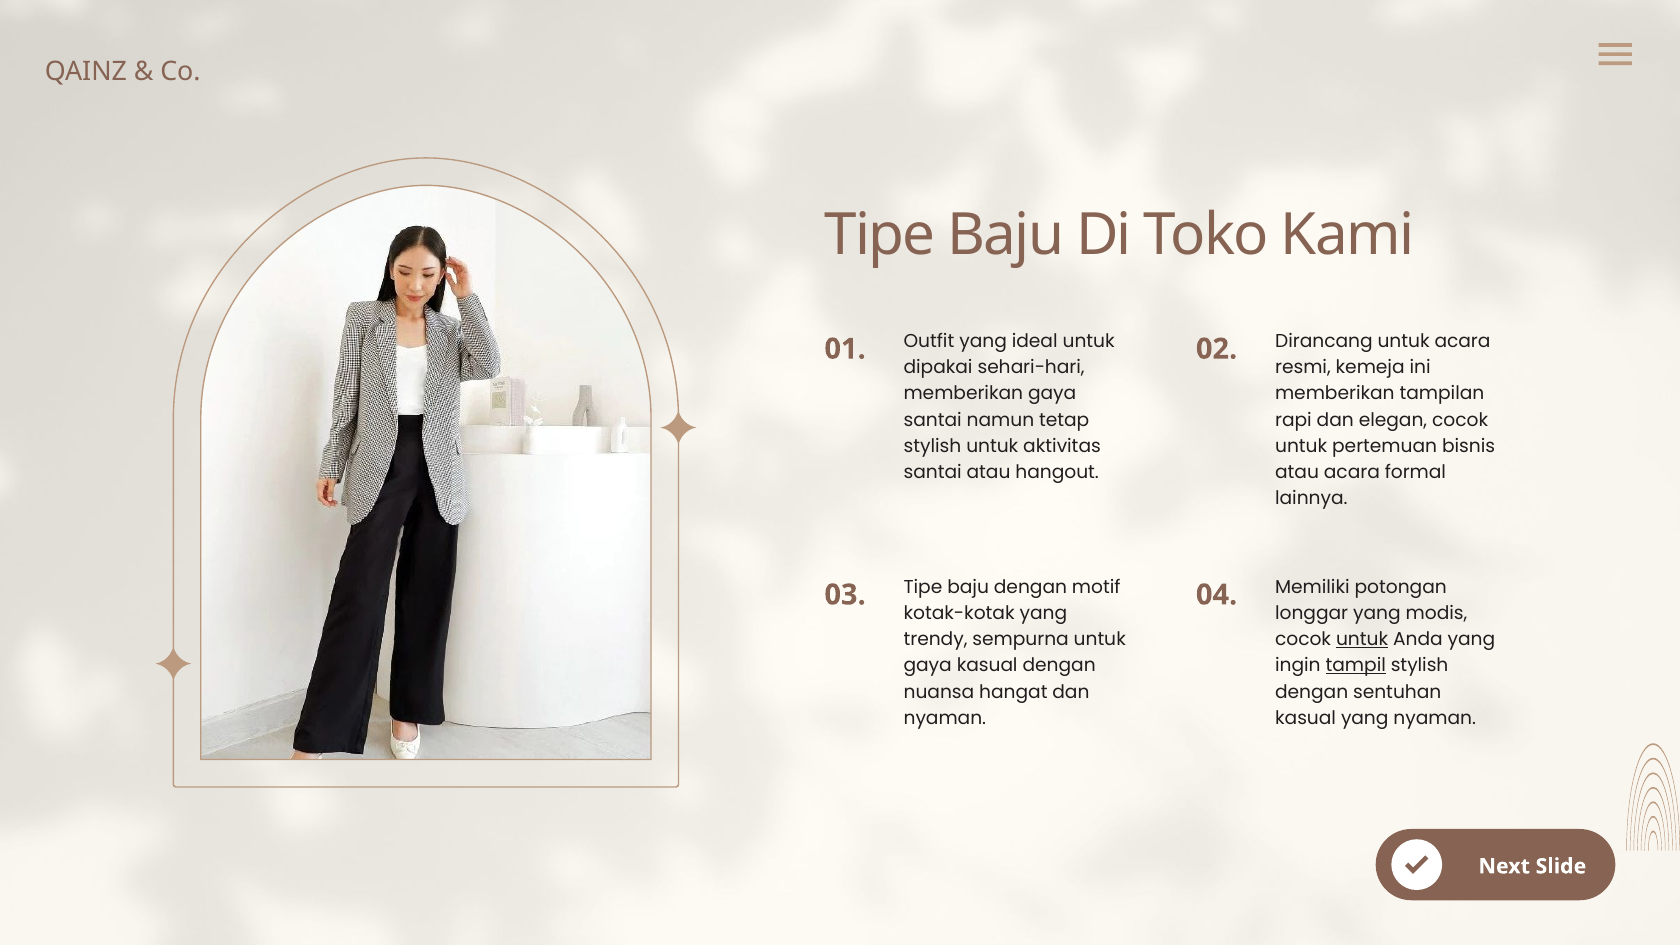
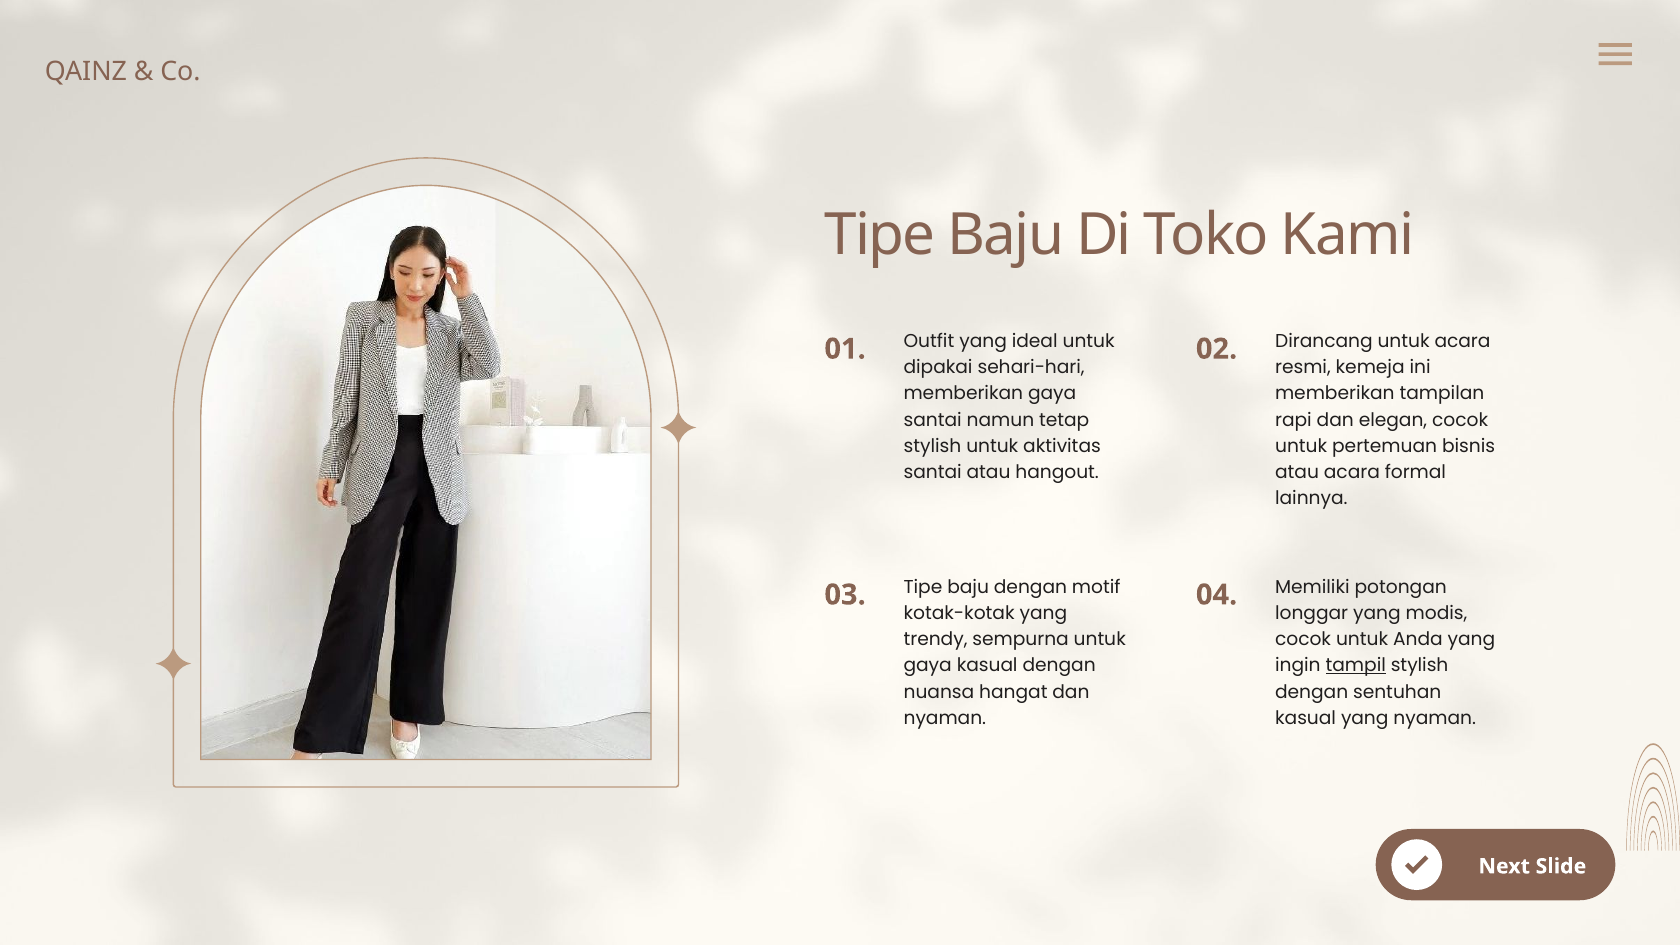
untuk at (1362, 640) underline: present -> none
